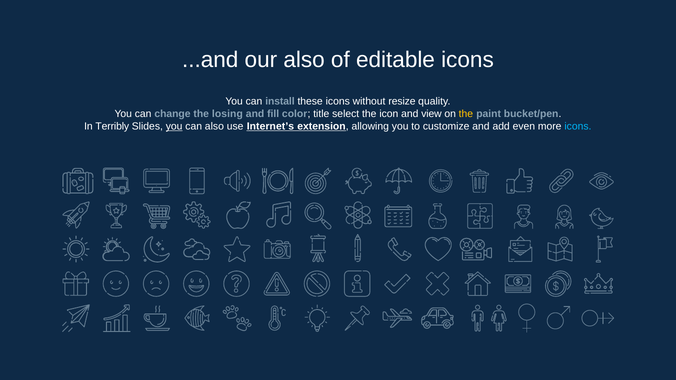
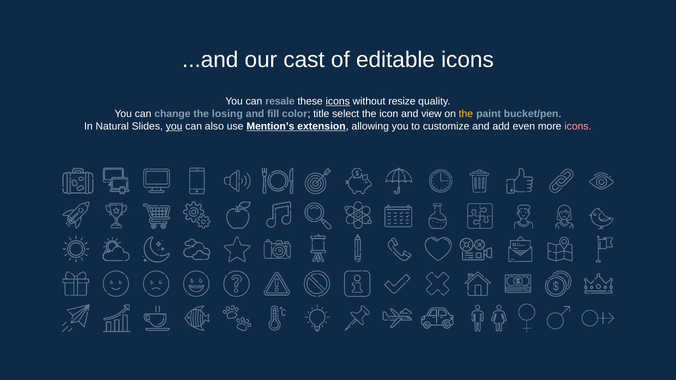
our also: also -> cast
install: install -> resale
icons at (338, 102) underline: none -> present
Terribly: Terribly -> Natural
Internet’s: Internet’s -> Mention’s
icons at (578, 126) colour: light blue -> pink
